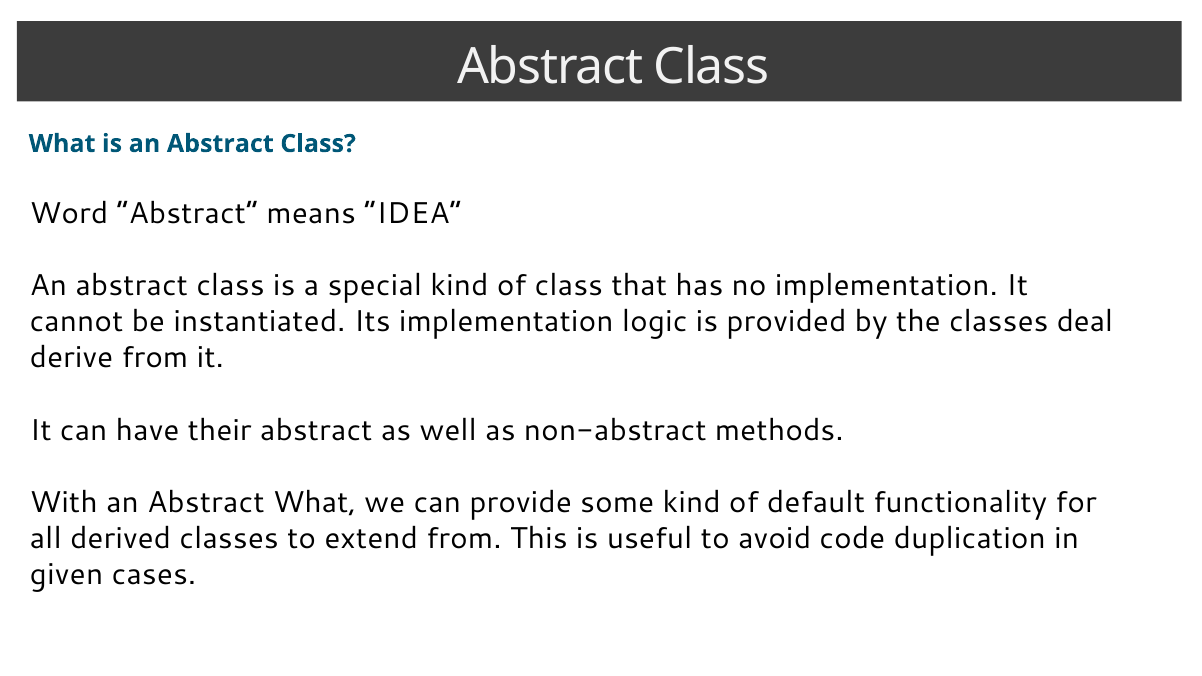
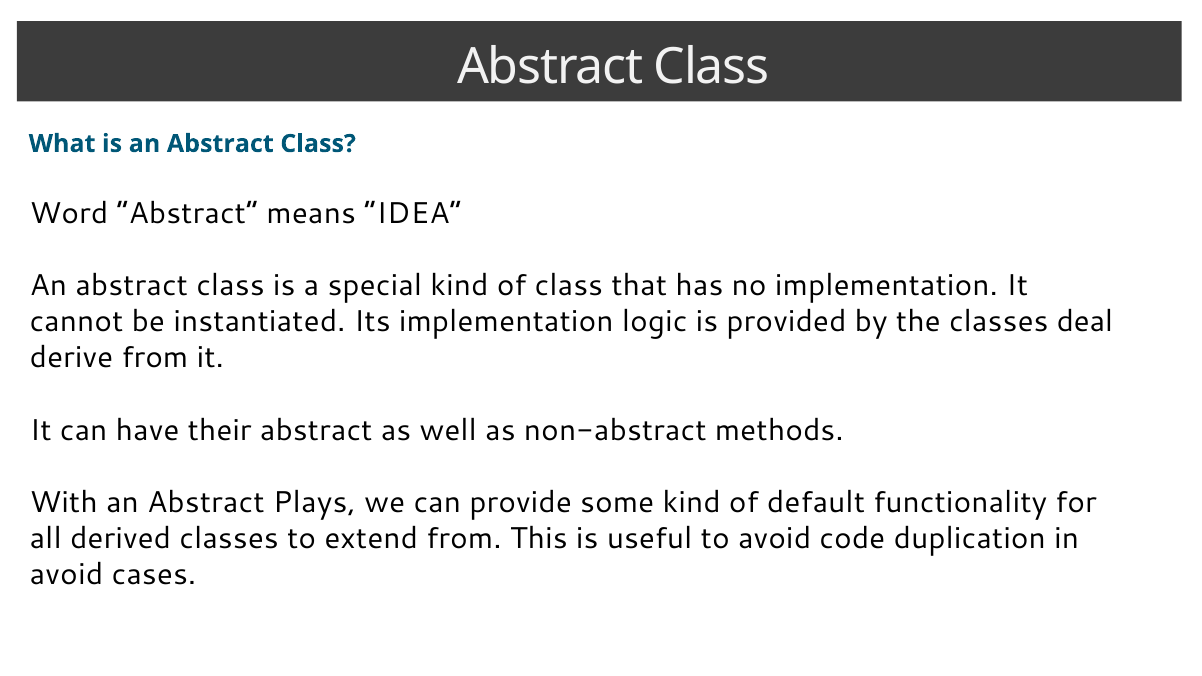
Abstract What: What -> Plays
given at (66, 575): given -> avoid
